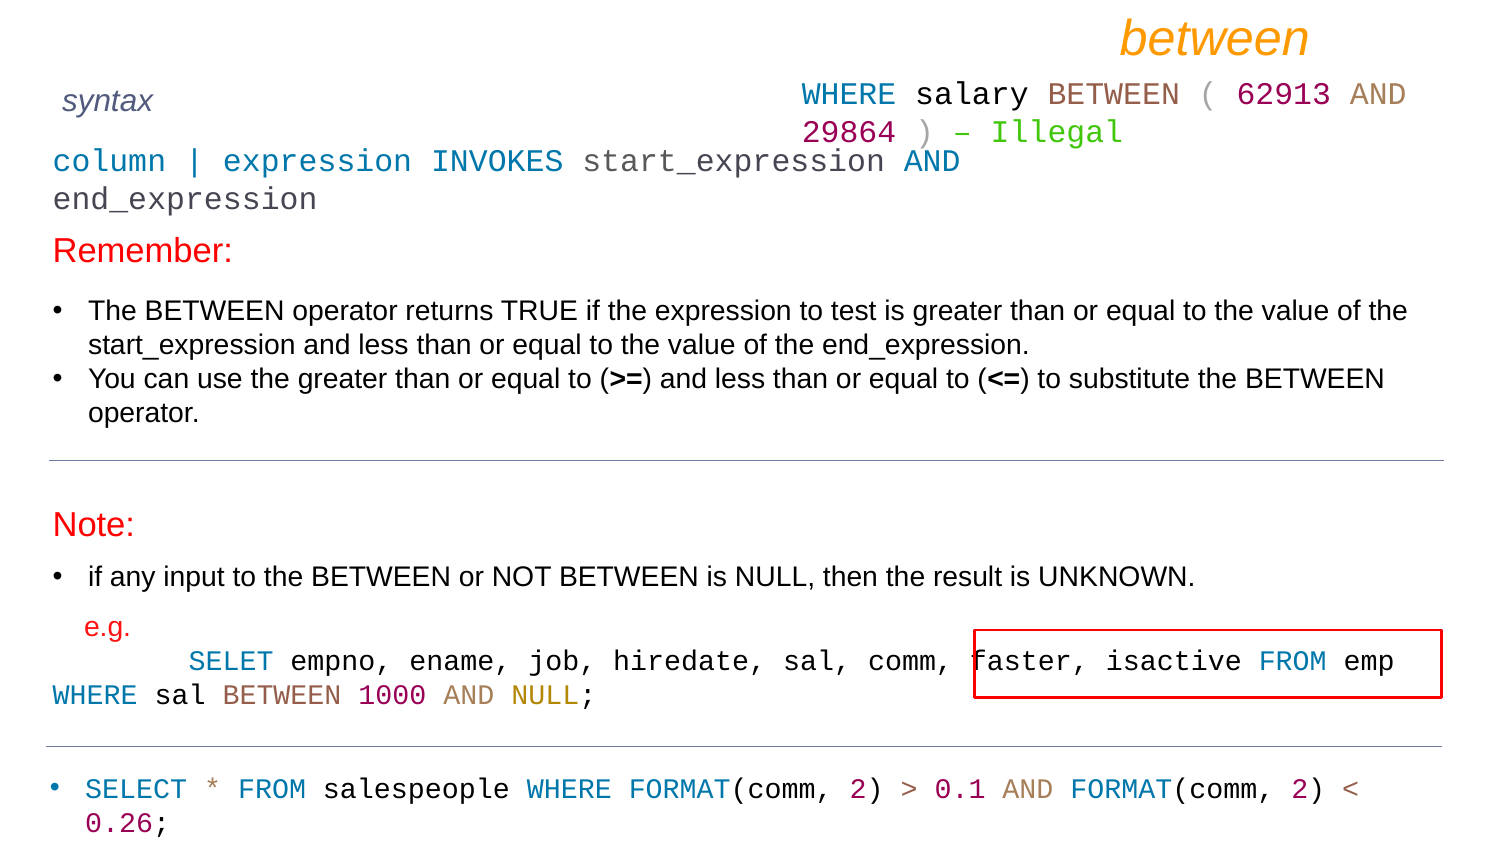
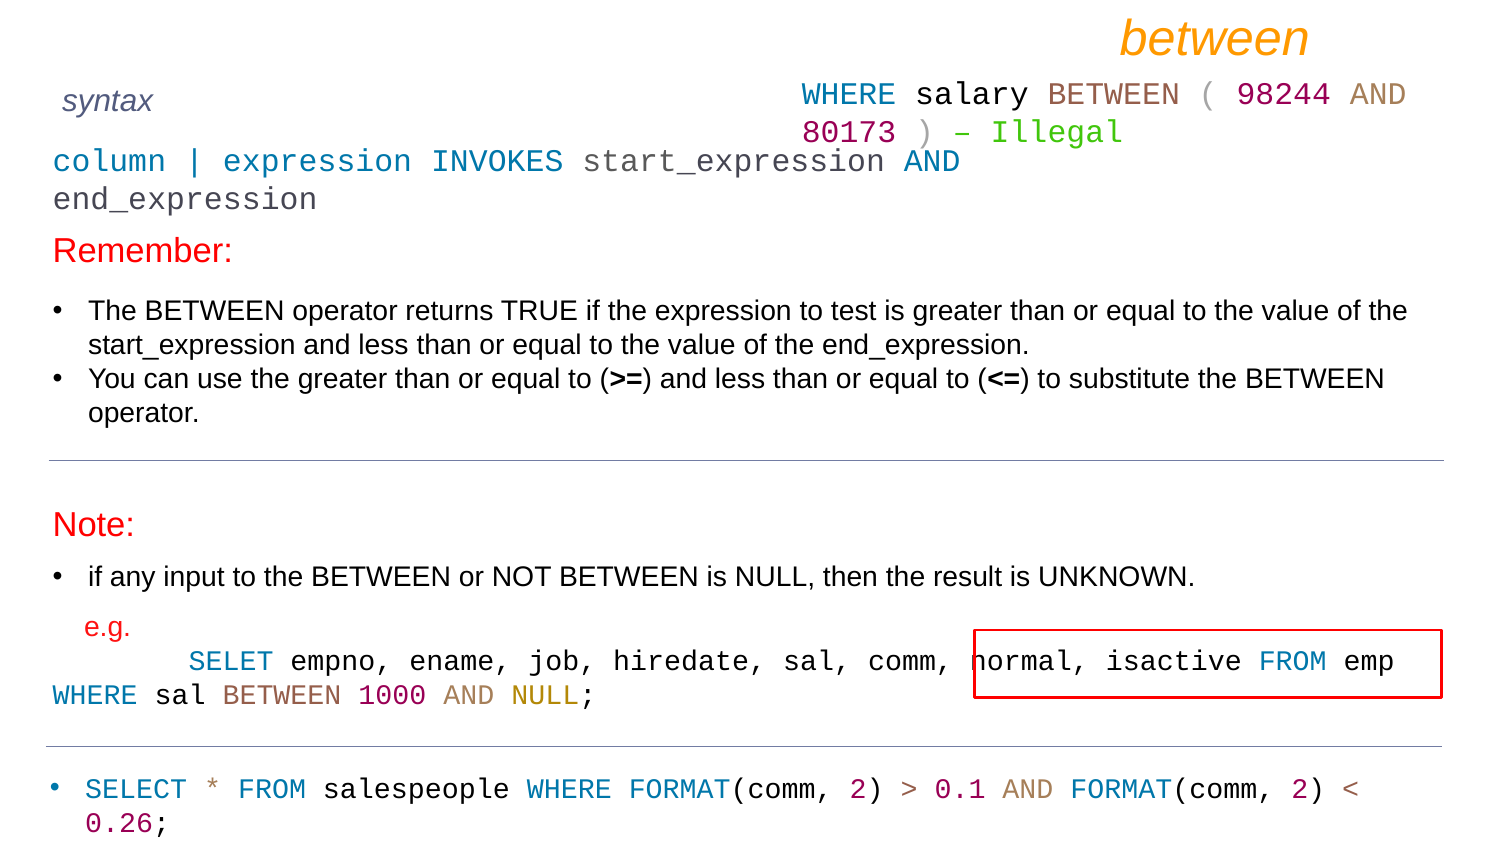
62913: 62913 -> 98244
29864: 29864 -> 80173
faster: faster -> normal
